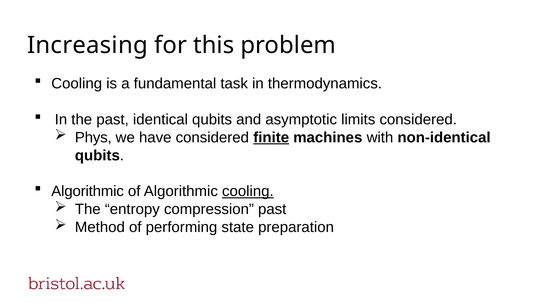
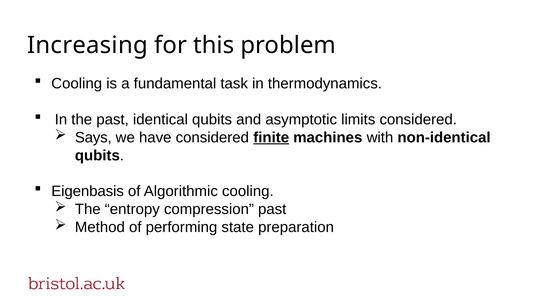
Phys: Phys -> Says
Algorithmic at (88, 191): Algorithmic -> Eigenbasis
cooling at (248, 191) underline: present -> none
